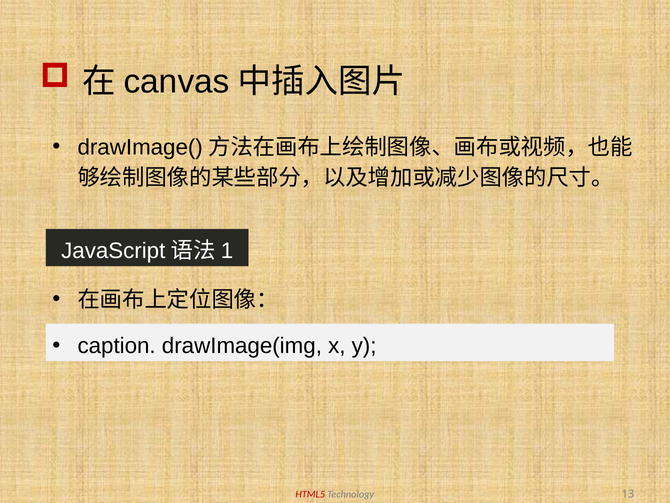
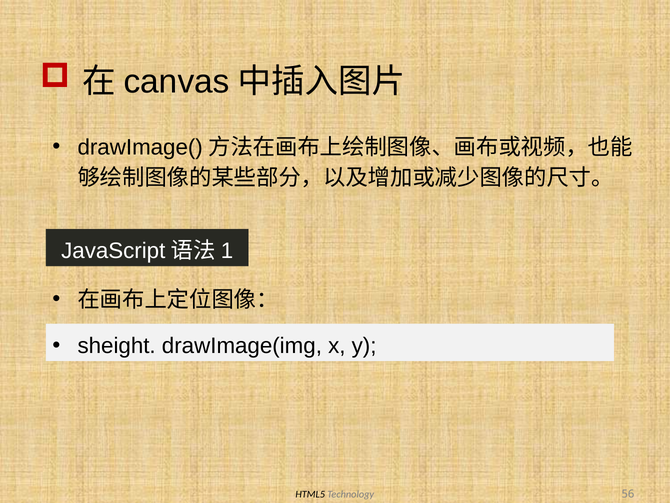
caption: caption -> sheight
HTML5 colour: red -> black
13: 13 -> 56
